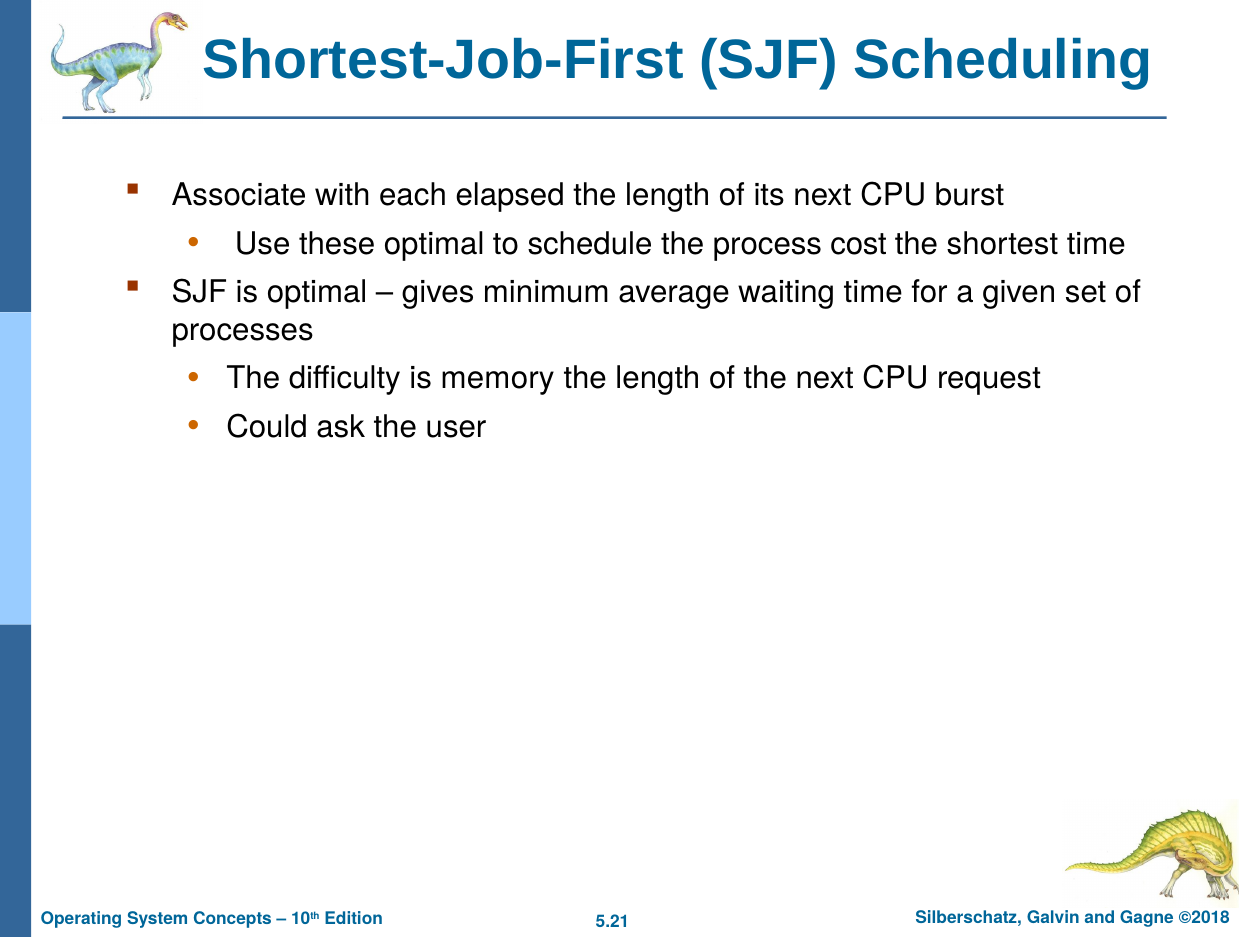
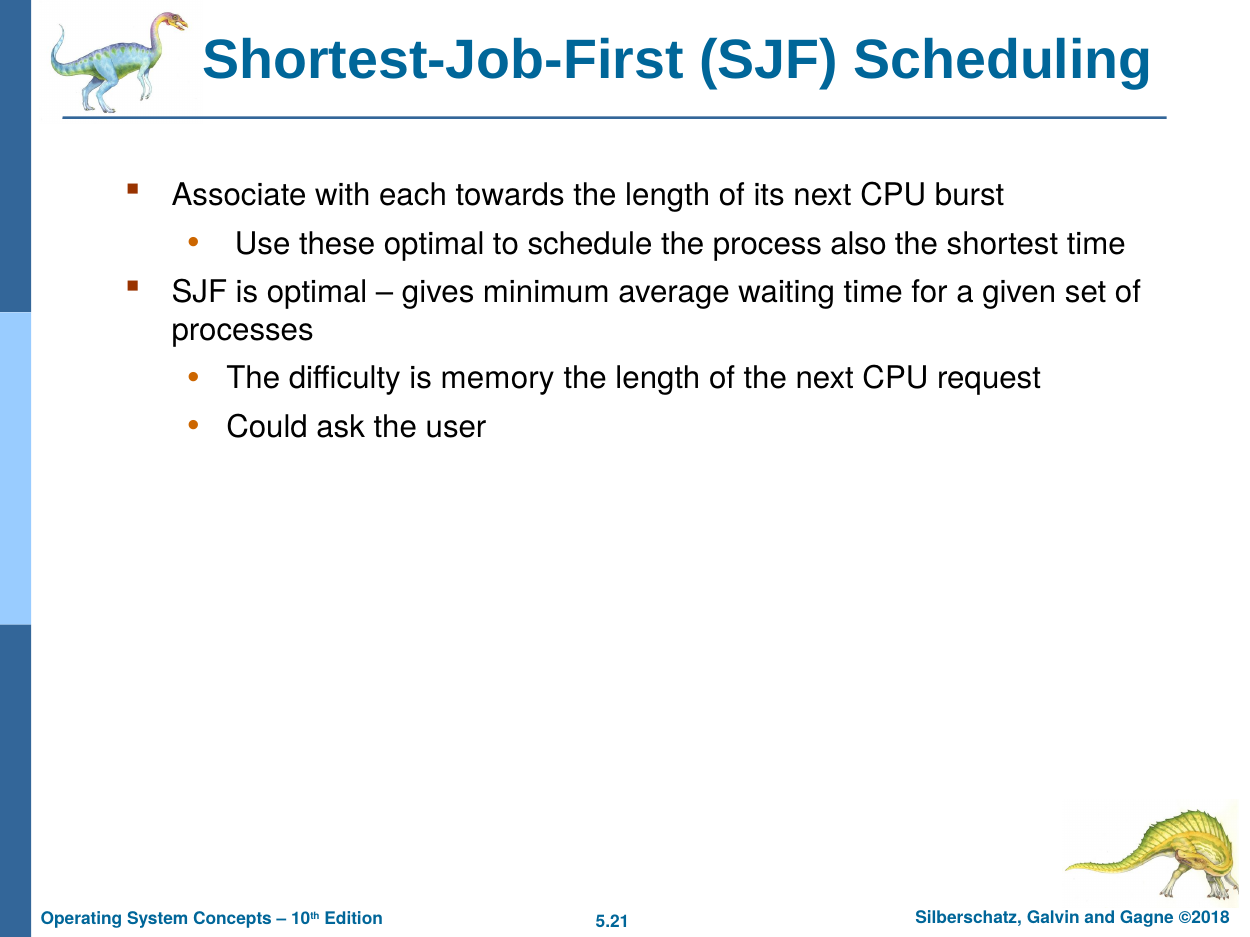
elapsed: elapsed -> towards
cost: cost -> also
